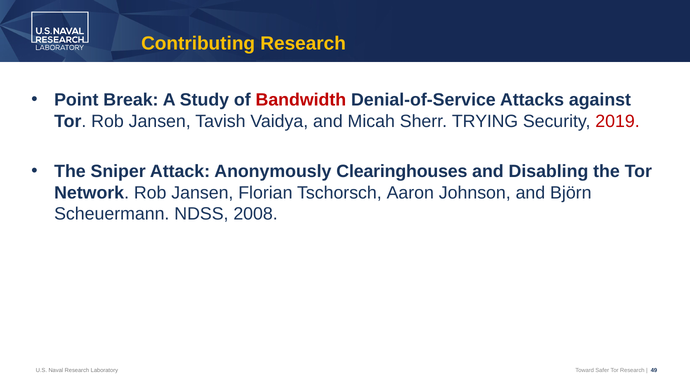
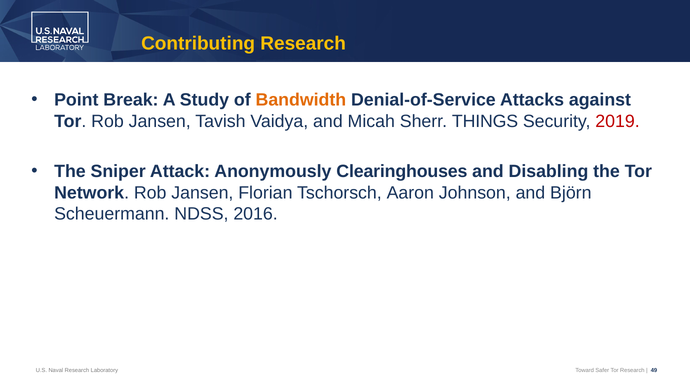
Bandwidth colour: red -> orange
TRYING: TRYING -> THINGS
2008: 2008 -> 2016
